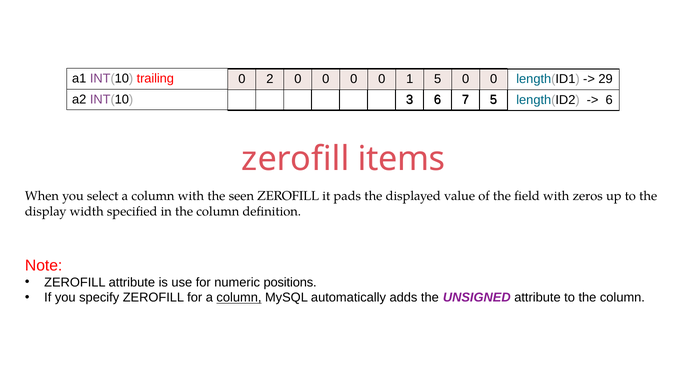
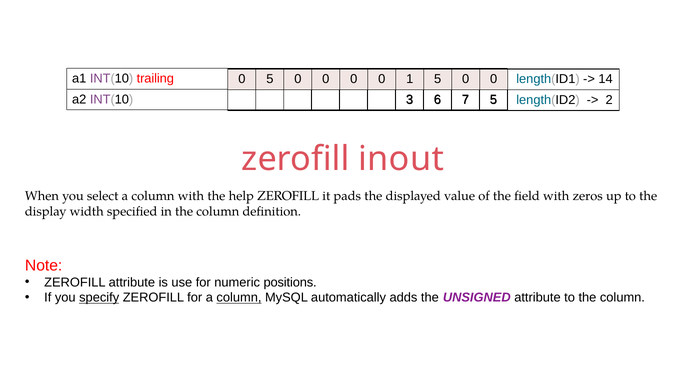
0 2: 2 -> 5
29: 29 -> 14
6 at (609, 100): 6 -> 2
items: items -> inout
seen: seen -> help
specify underline: none -> present
